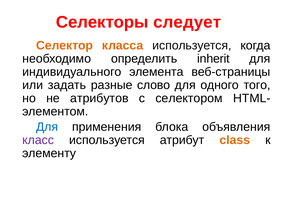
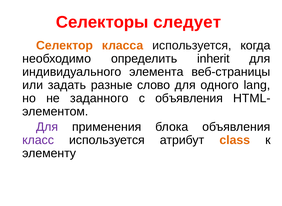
того: того -> lang
атрибутов: атрибутов -> заданного
с селектором: селектором -> объявления
Для at (47, 127) colour: blue -> purple
